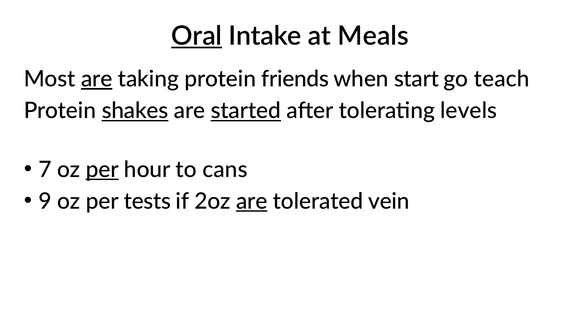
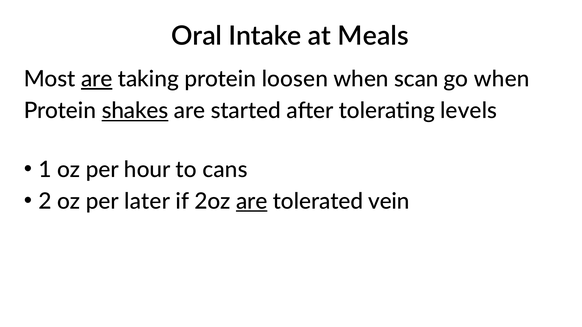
Oral underline: present -> none
friends: friends -> loosen
start: start -> scan
go teach: teach -> when
started underline: present -> none
7: 7 -> 1
per at (102, 170) underline: present -> none
9: 9 -> 2
tests: tests -> later
